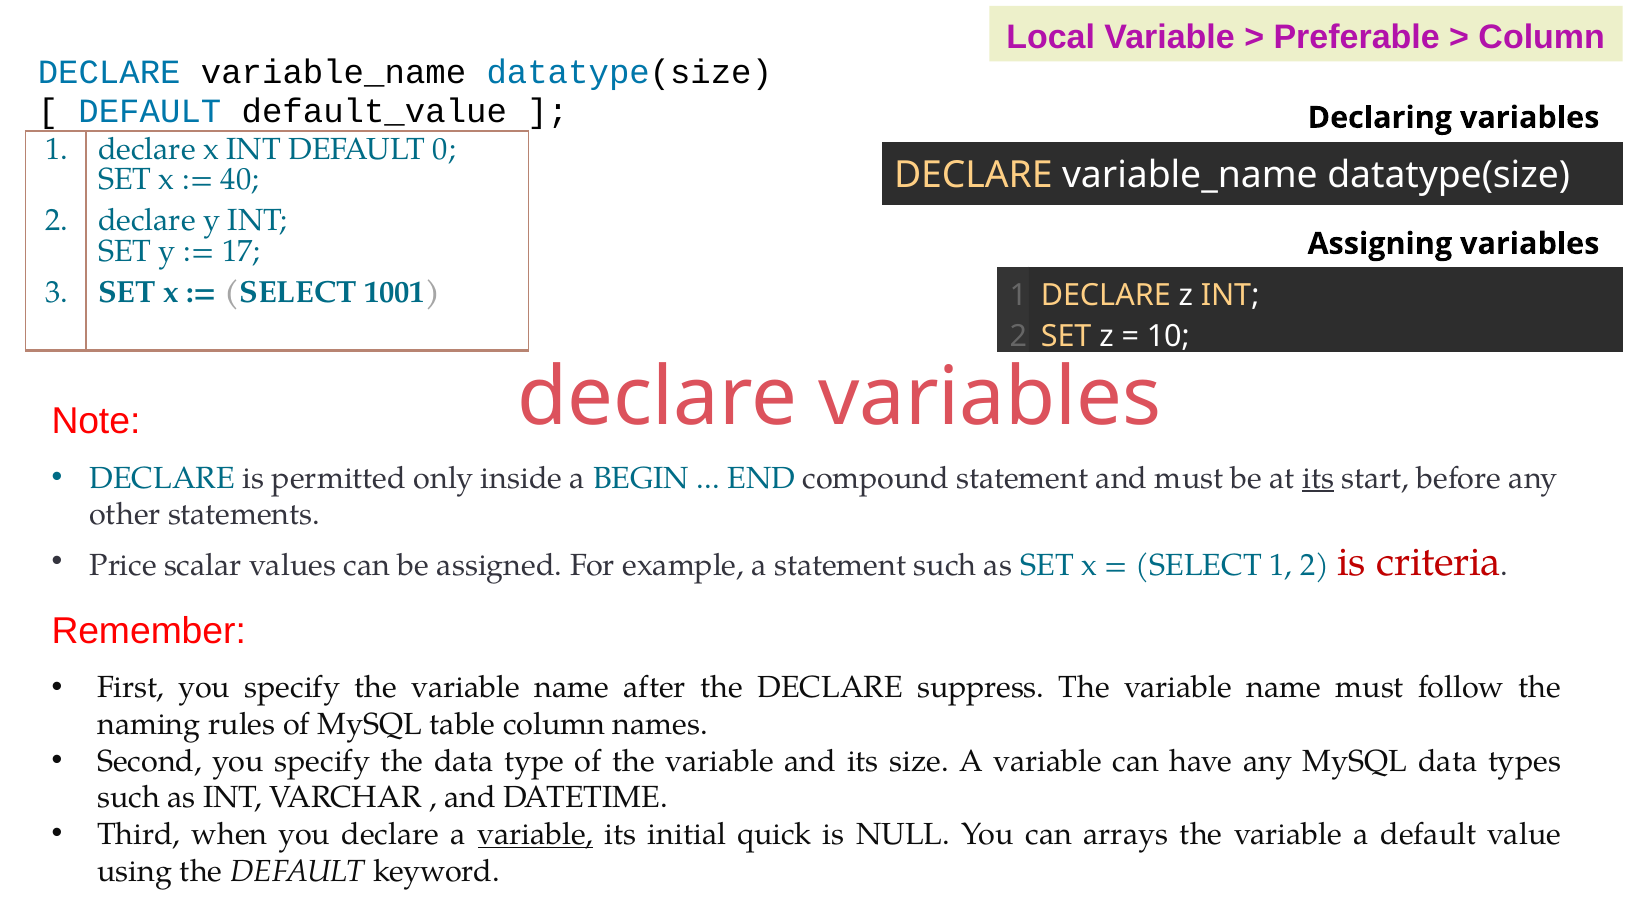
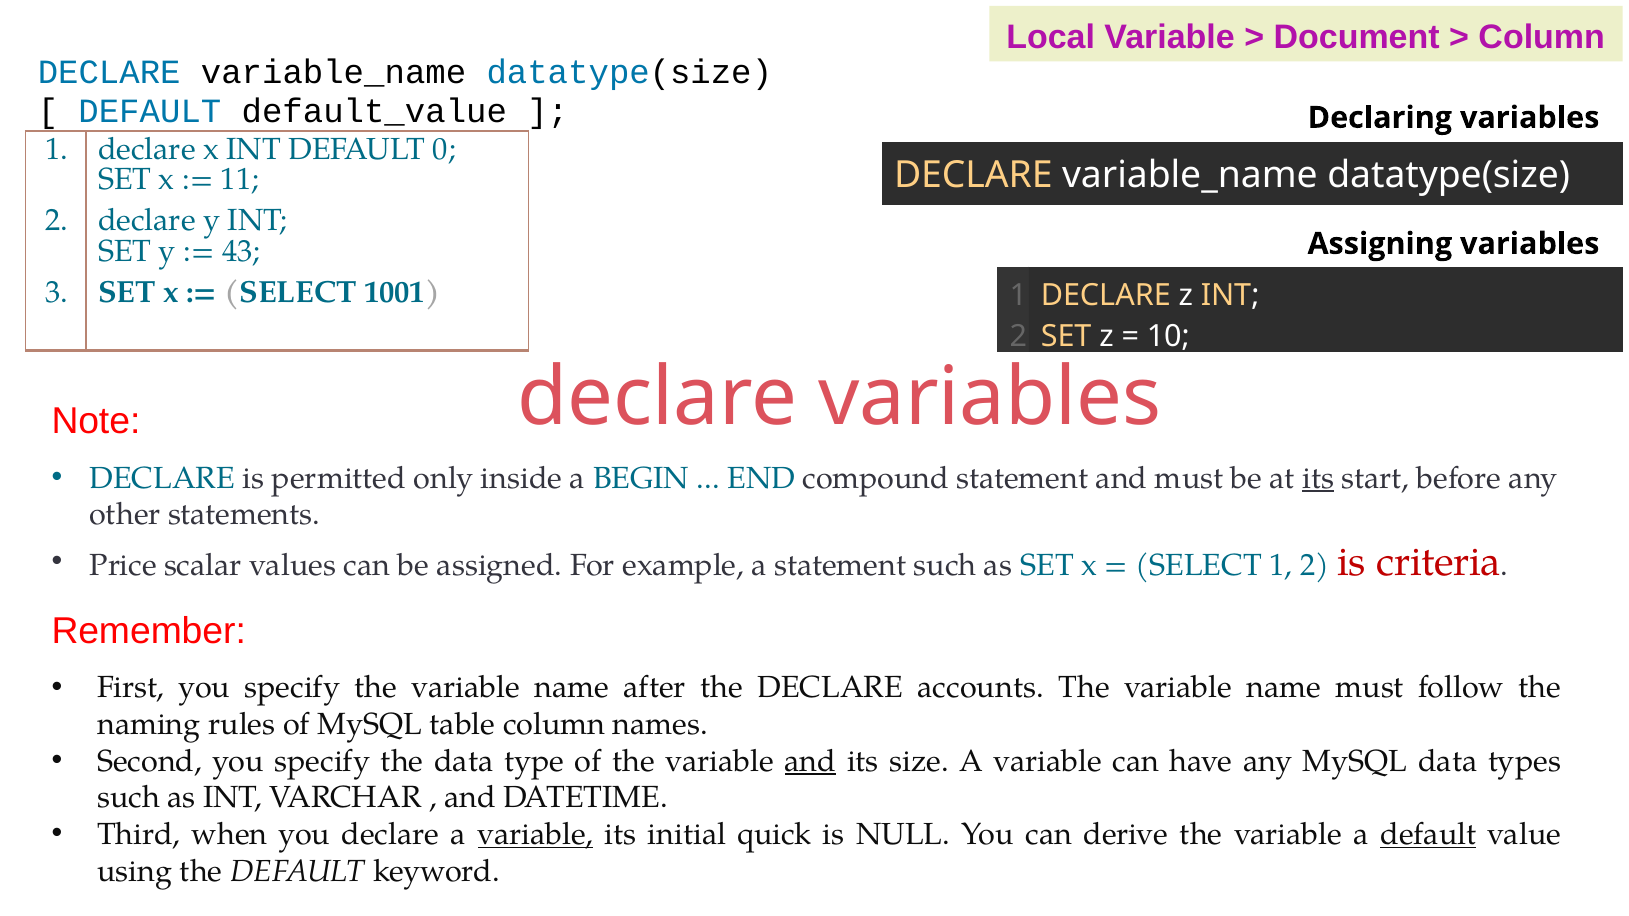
Preferable: Preferable -> Document
40: 40 -> 11
17: 17 -> 43
suppress: suppress -> accounts
and at (811, 761) underline: none -> present
arrays: arrays -> derive
default at (1428, 835) underline: none -> present
